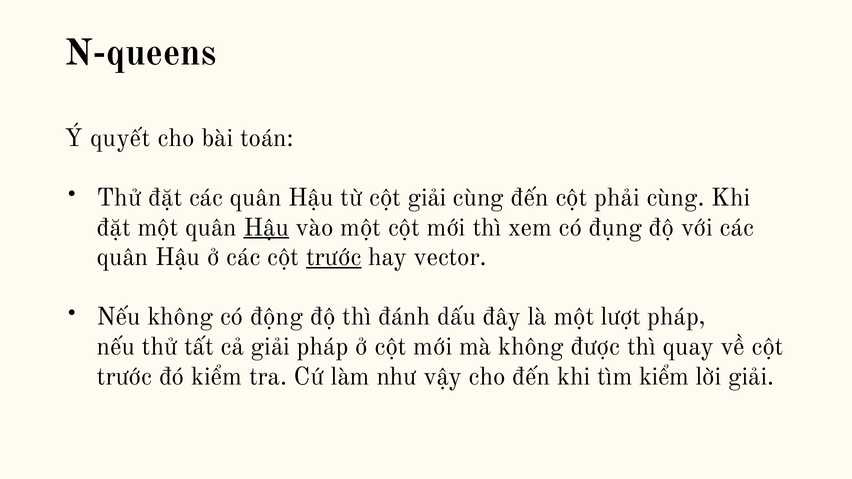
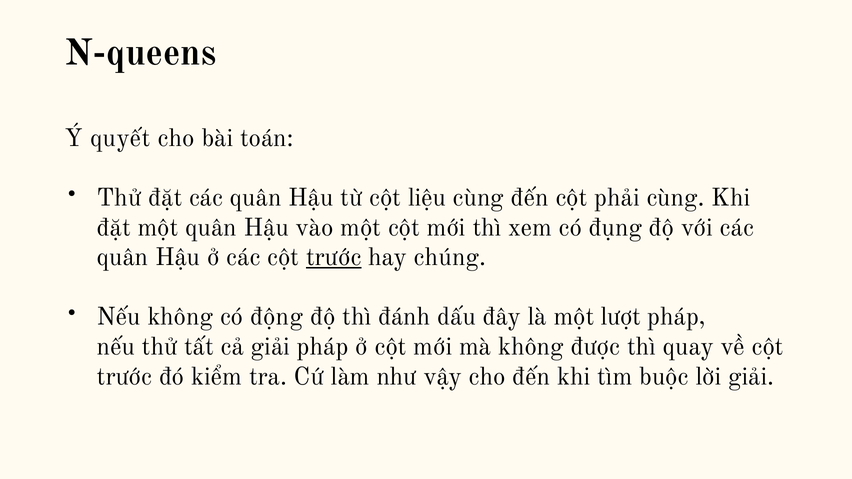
cột giải: giải -> liệu
Hậu at (266, 227) underline: present -> none
vector: vector -> chúng
tìm kiểm: kiểm -> buộc
